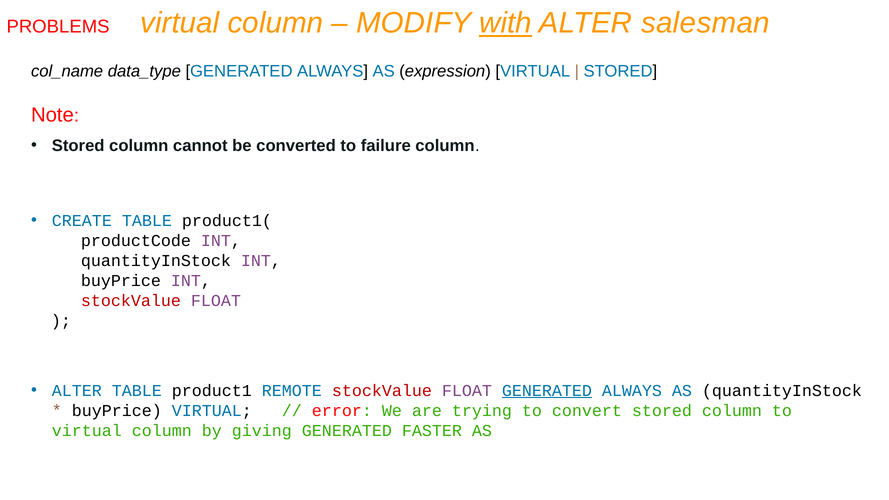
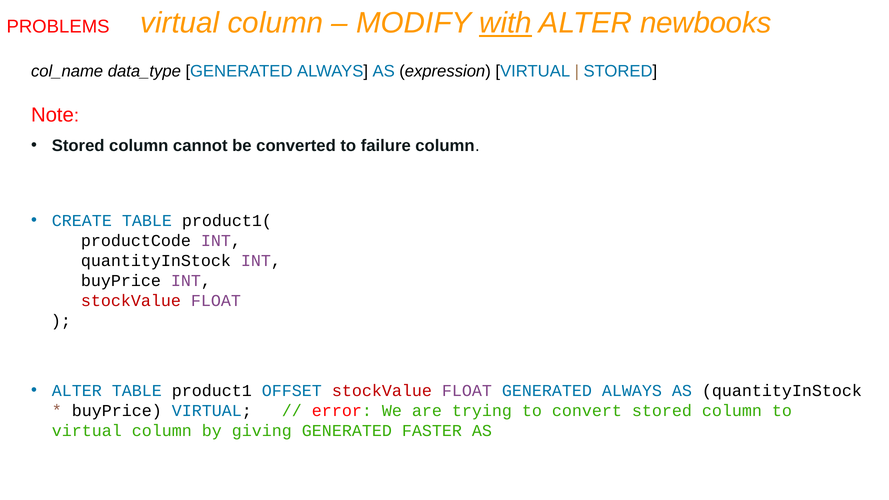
salesman: salesman -> newbooks
REMOTE: REMOTE -> OFFSET
GENERATED at (547, 391) underline: present -> none
